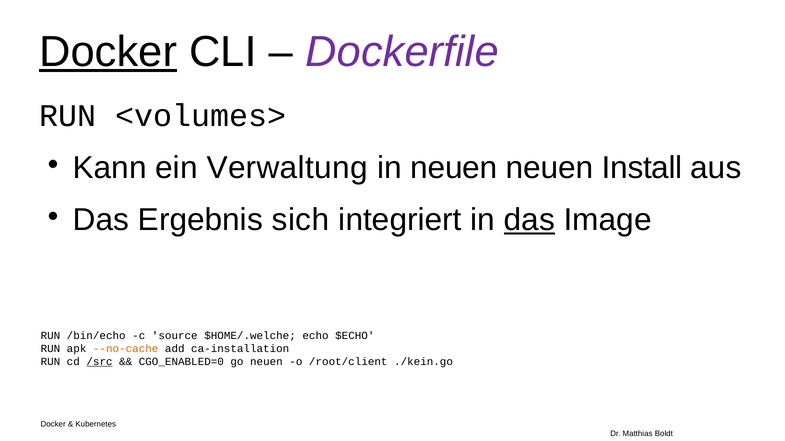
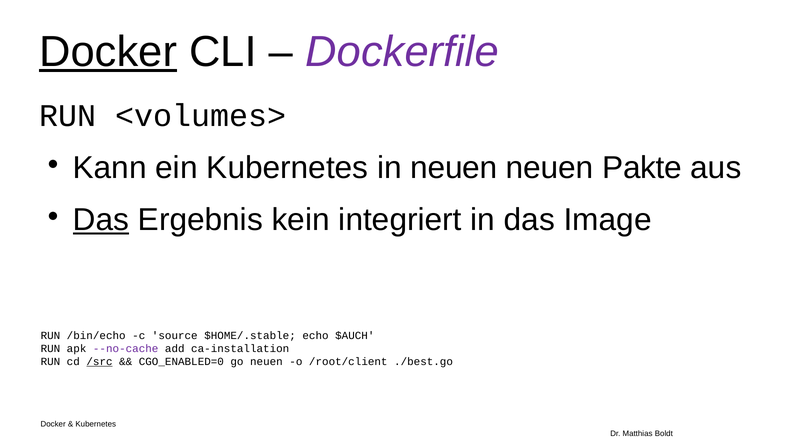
ein Verwaltung: Verwaltung -> Kubernetes
Install: Install -> Pakte
Das at (101, 220) underline: none -> present
sich: sich -> kein
das at (529, 220) underline: present -> none
$HOME/.welche: $HOME/.welche -> $HOME/.stable
$ECHO: $ECHO -> $AUCH
--no-cache colour: orange -> purple
./kein.go: ./kein.go -> ./best.go
